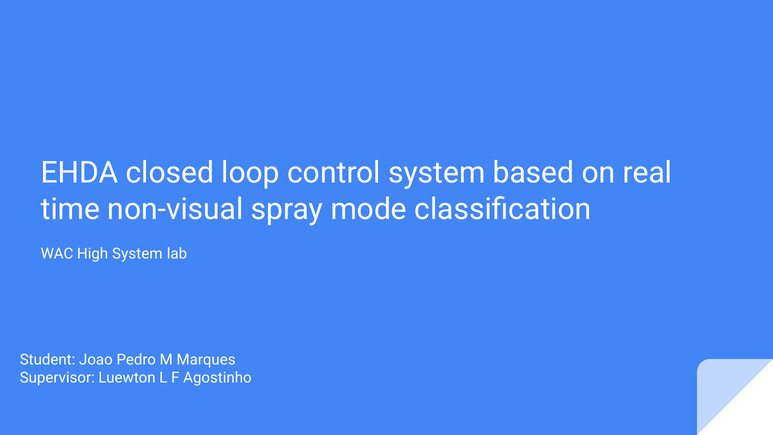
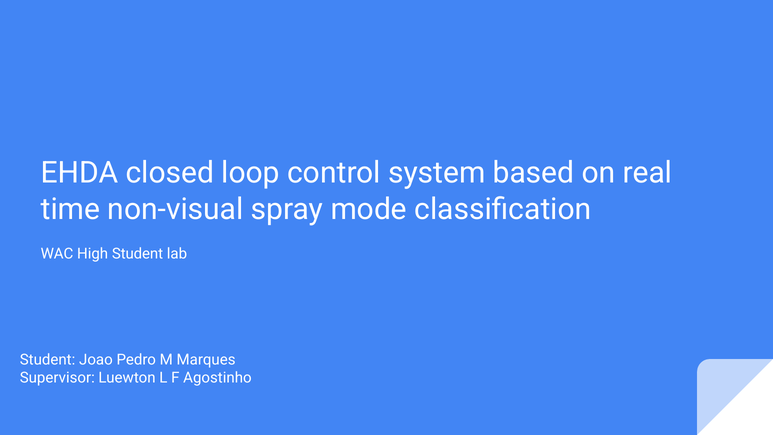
High System: System -> Student
